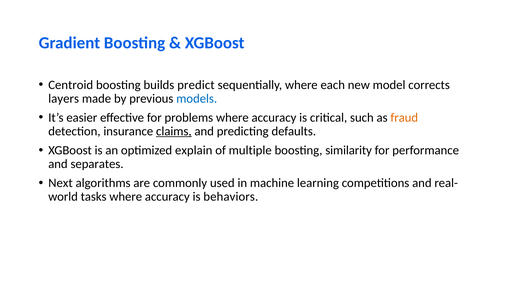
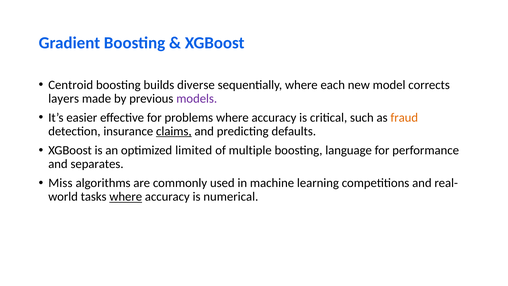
predict: predict -> diverse
models colour: blue -> purple
explain: explain -> limited
similarity: similarity -> language
Next: Next -> Miss
where at (126, 197) underline: none -> present
behaviors: behaviors -> numerical
